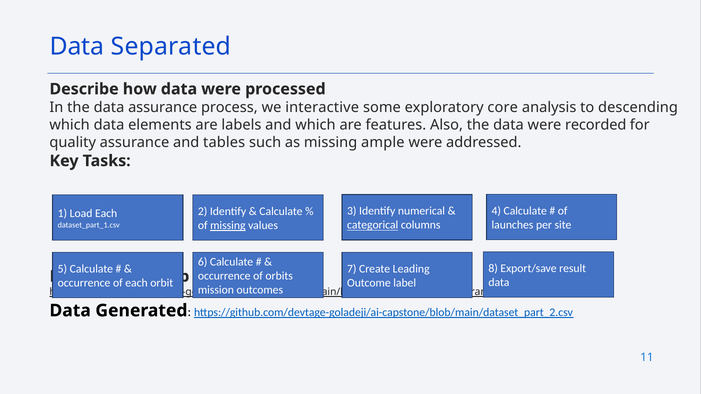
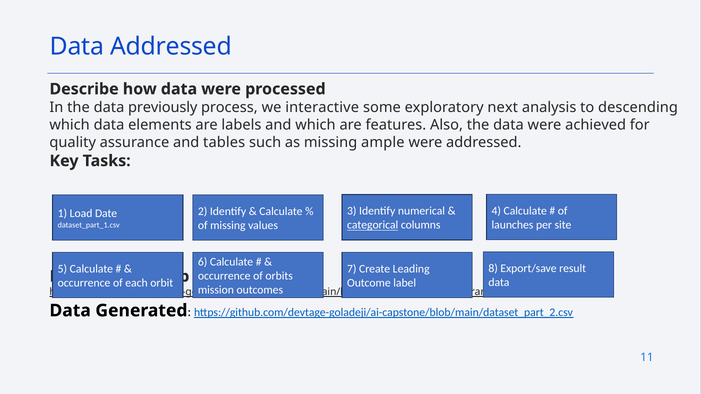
Data Separated: Separated -> Addressed
data assurance: assurance -> previously
core: core -> next
recorded: recorded -> achieved
Load Each: Each -> Date
missing at (228, 226) underline: present -> none
